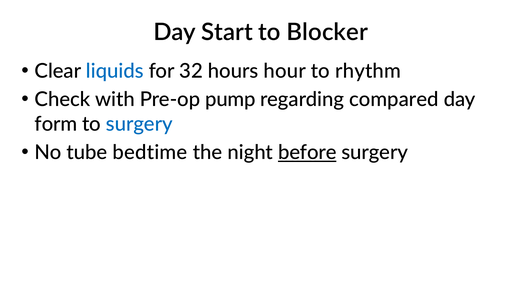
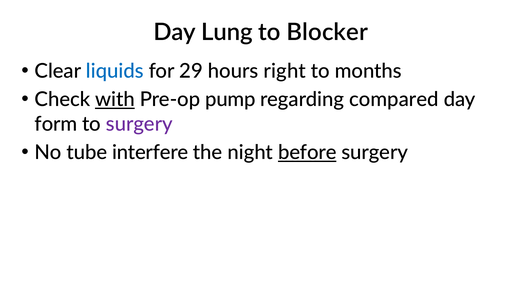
Start: Start -> Lung
32: 32 -> 29
hour: hour -> right
rhythm: rhythm -> months
with underline: none -> present
surgery at (139, 124) colour: blue -> purple
bedtime: bedtime -> interfere
